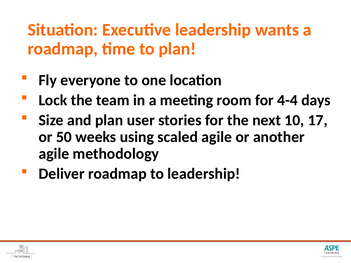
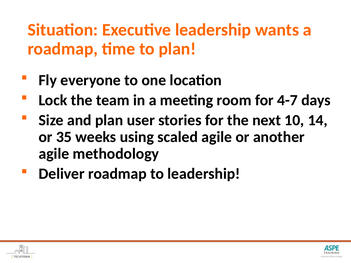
4-4: 4-4 -> 4-7
17: 17 -> 14
50: 50 -> 35
